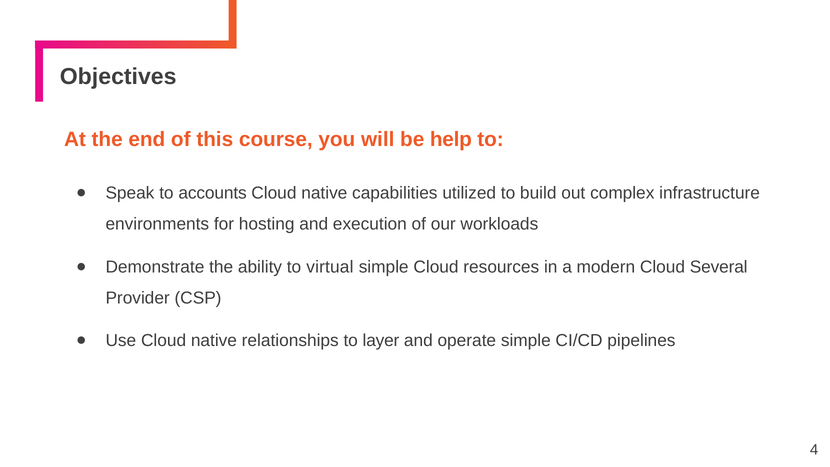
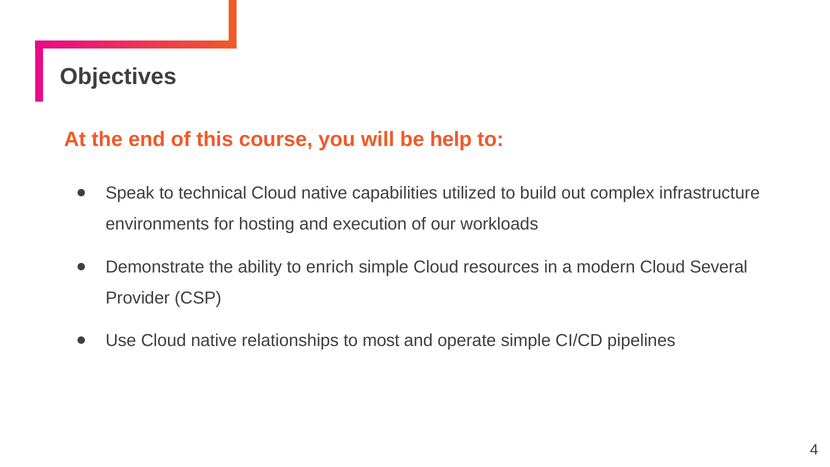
accounts: accounts -> technical
virtual: virtual -> enrich
layer: layer -> most
